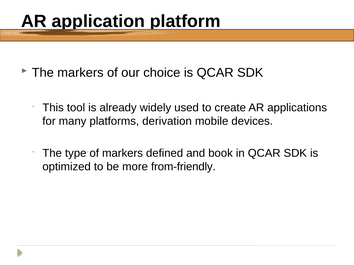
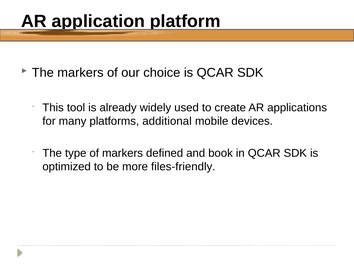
derivation: derivation -> additional
from-friendly: from-friendly -> files-friendly
